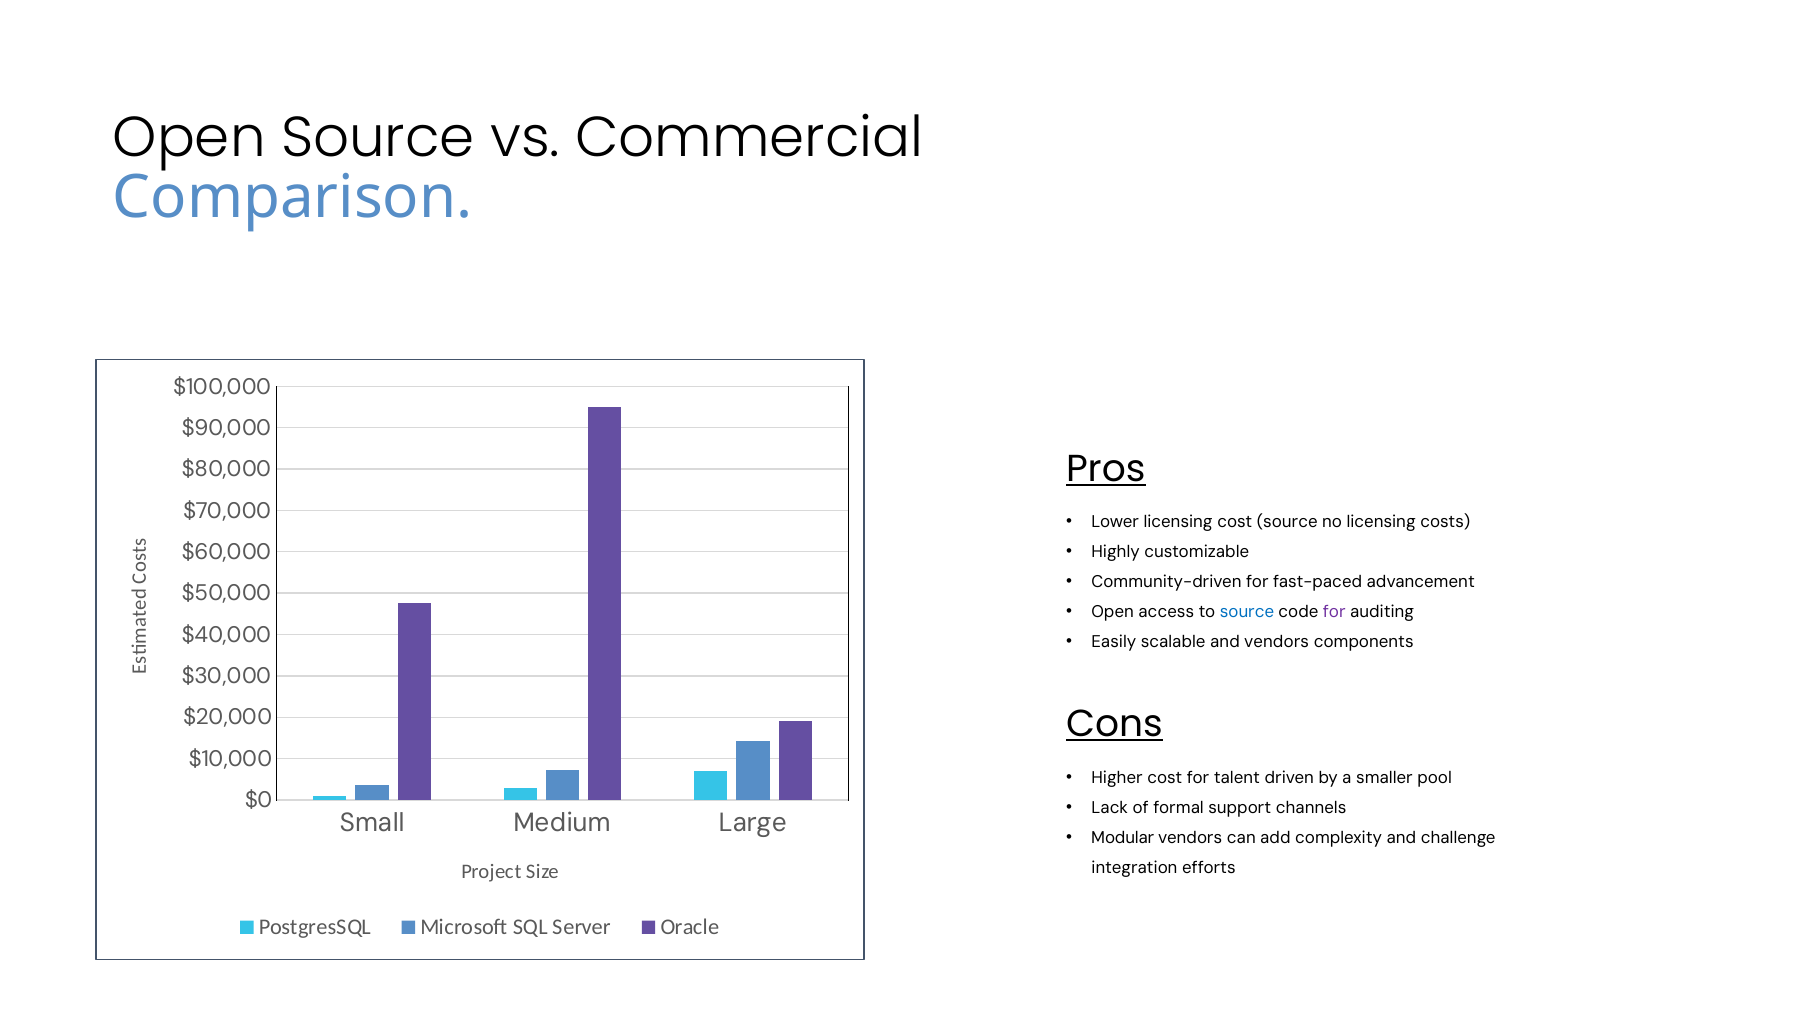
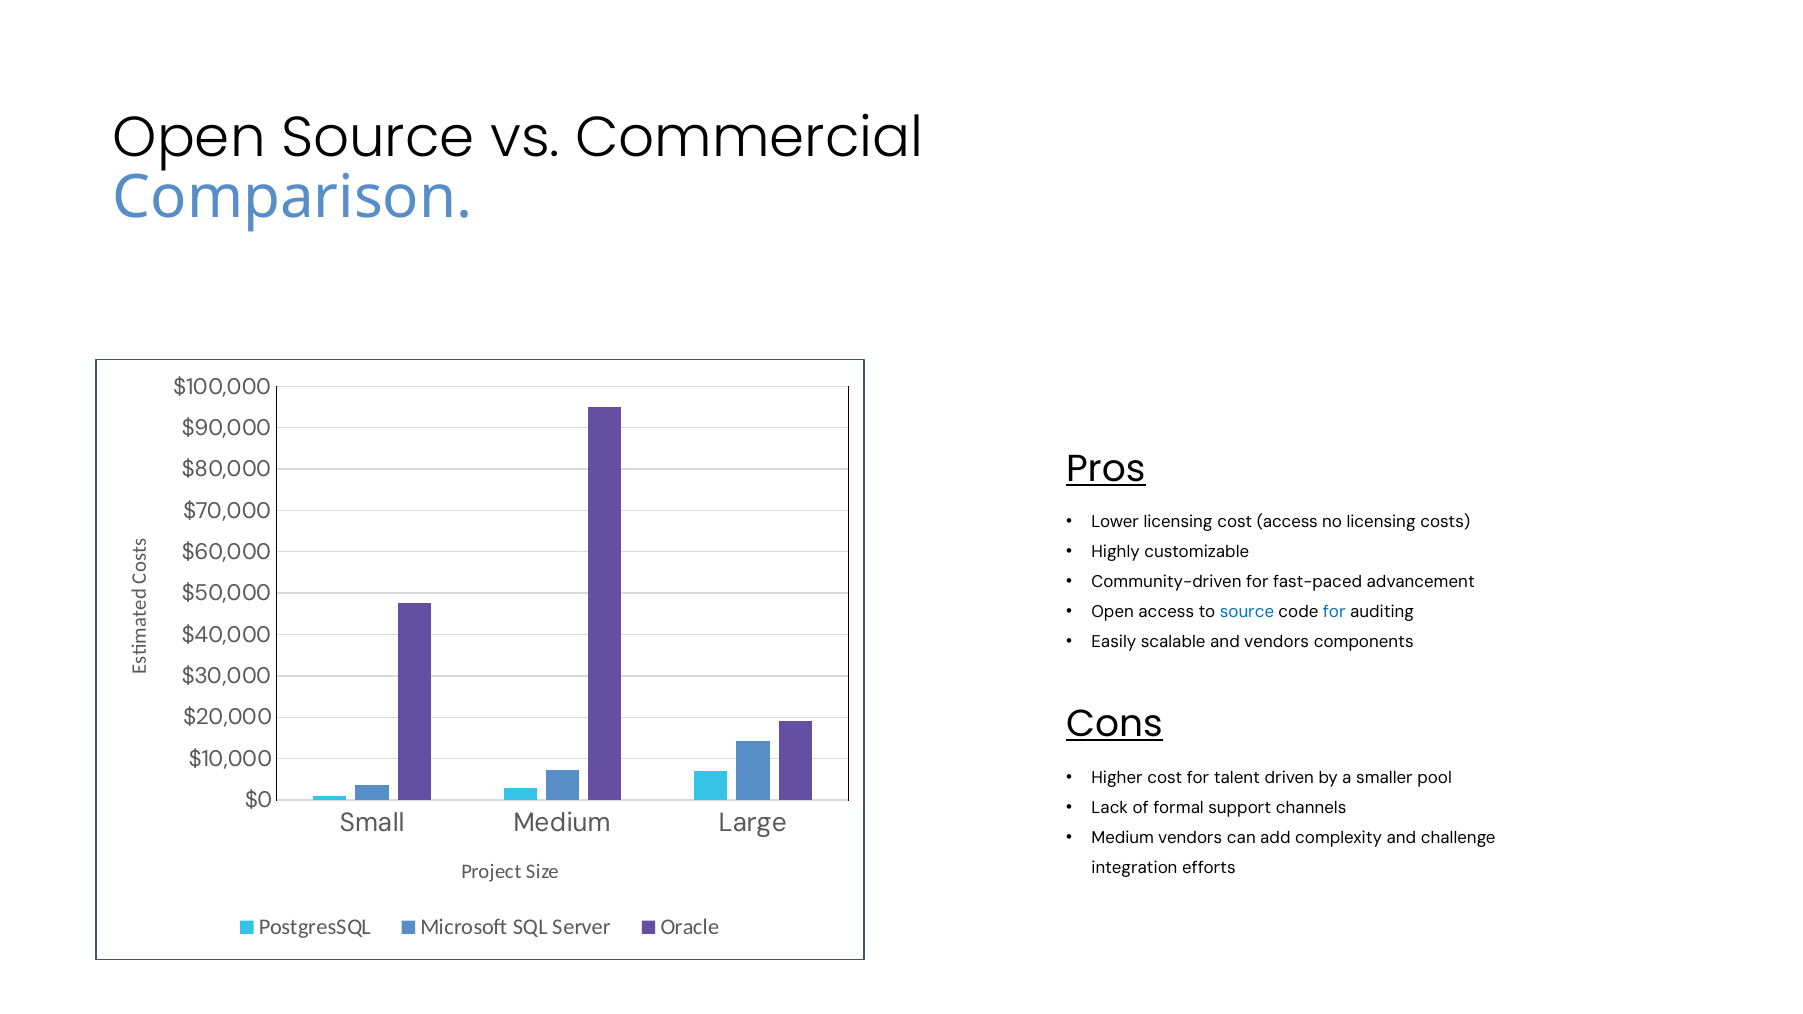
cost source: source -> access
for at (1334, 612) colour: purple -> blue
Modular at (1123, 838): Modular -> Medium
